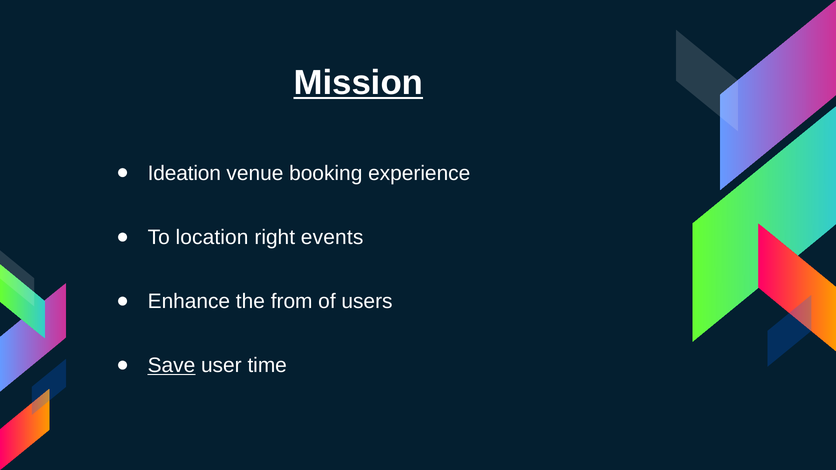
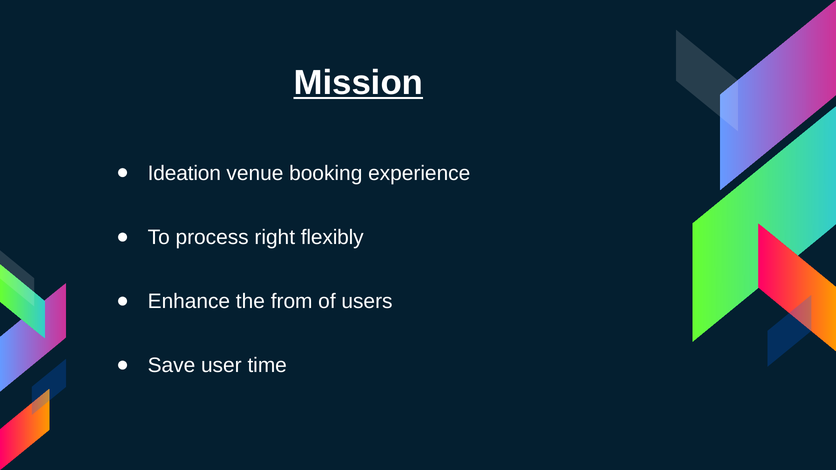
location: location -> process
events: events -> flexibly
Save underline: present -> none
